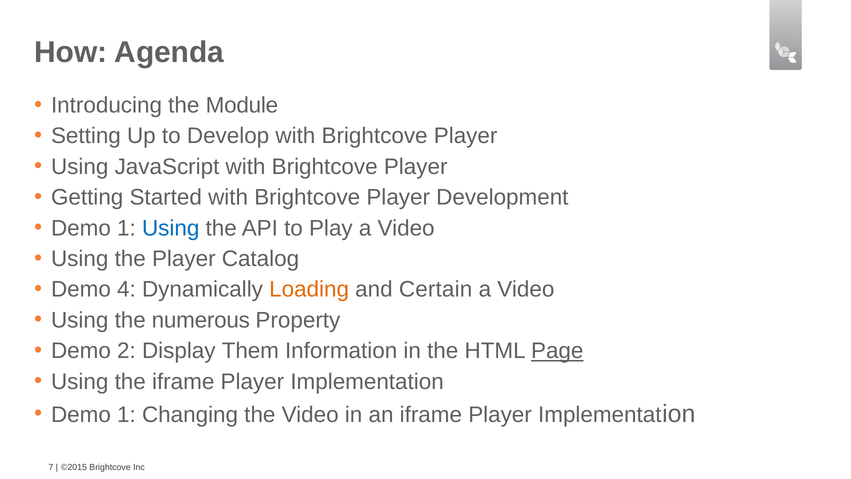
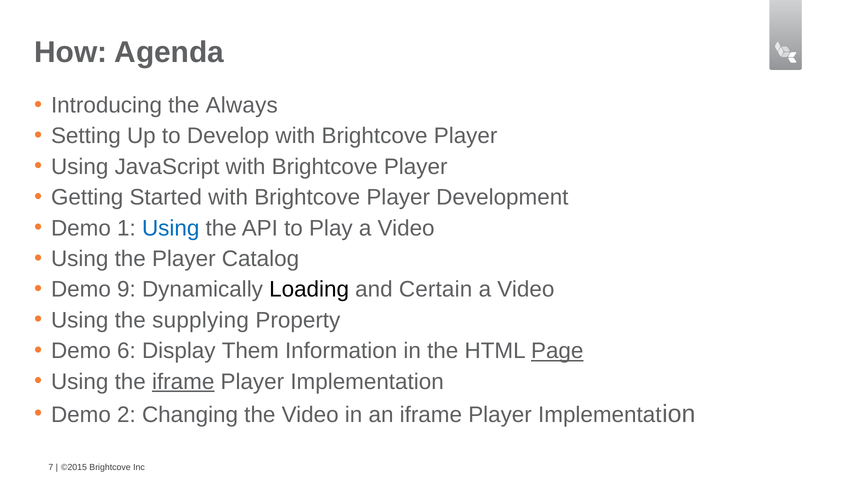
Module: Module -> Always
4: 4 -> 9
Loading colour: orange -> black
numerous: numerous -> supplying
2: 2 -> 6
iframe at (183, 381) underline: none -> present
1 at (126, 415): 1 -> 2
